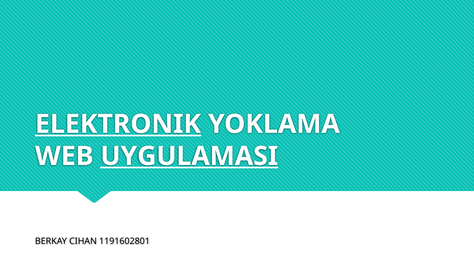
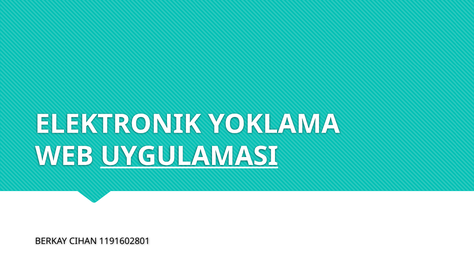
ELEKTRONIK underline: present -> none
